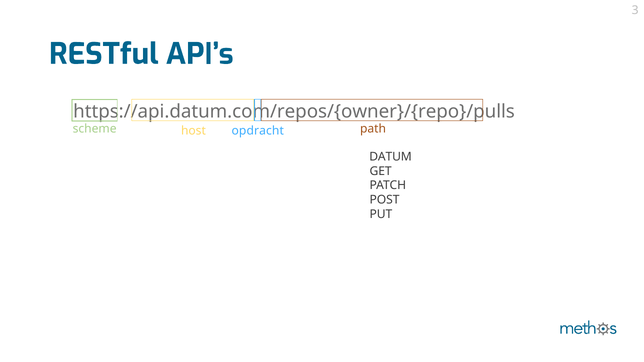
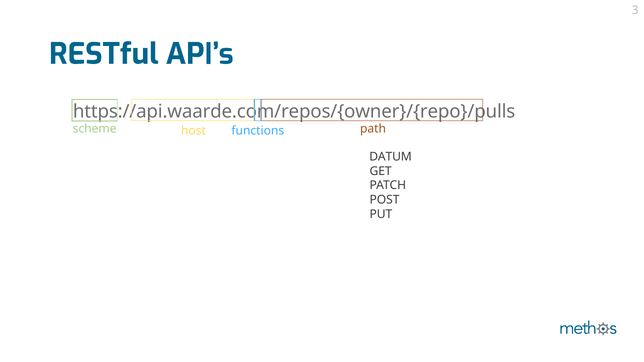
https://api.datum.com/repos/{owner}/{repo}/pulls: https://api.datum.com/repos/{owner}/{repo}/pulls -> https://api.waarde.com/repos/{owner}/{repo}/pulls
opdracht: opdracht -> functions
